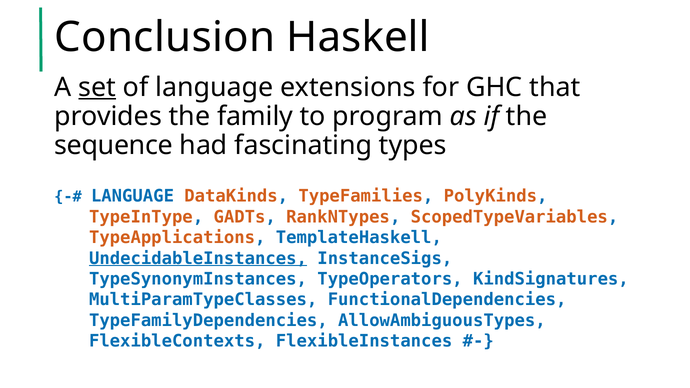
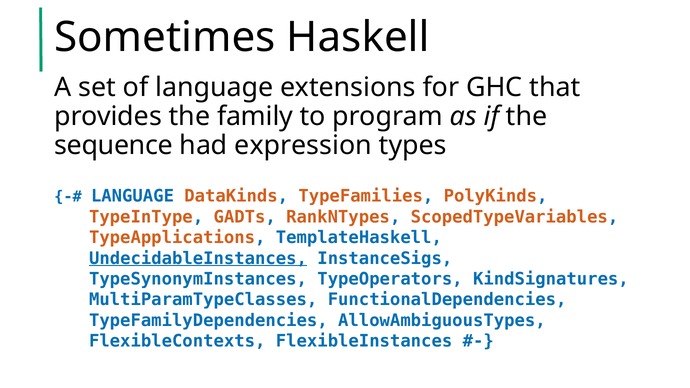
Conclusion: Conclusion -> Sometimes
set underline: present -> none
fascinating: fascinating -> expression
